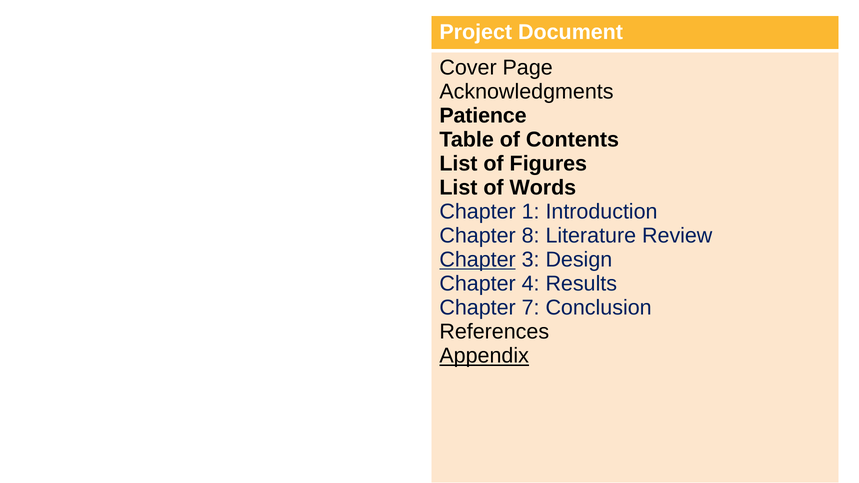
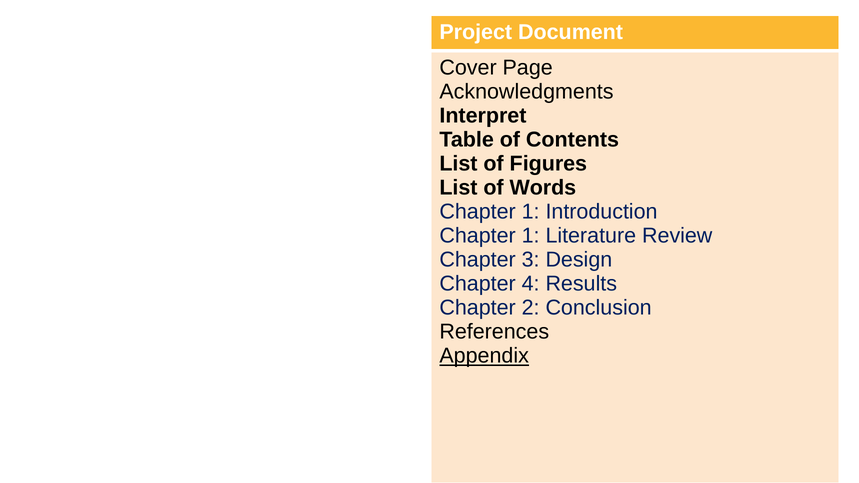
Patience: Patience -> Interpret
8 at (531, 236): 8 -> 1
Chapter at (478, 260) underline: present -> none
7: 7 -> 2
